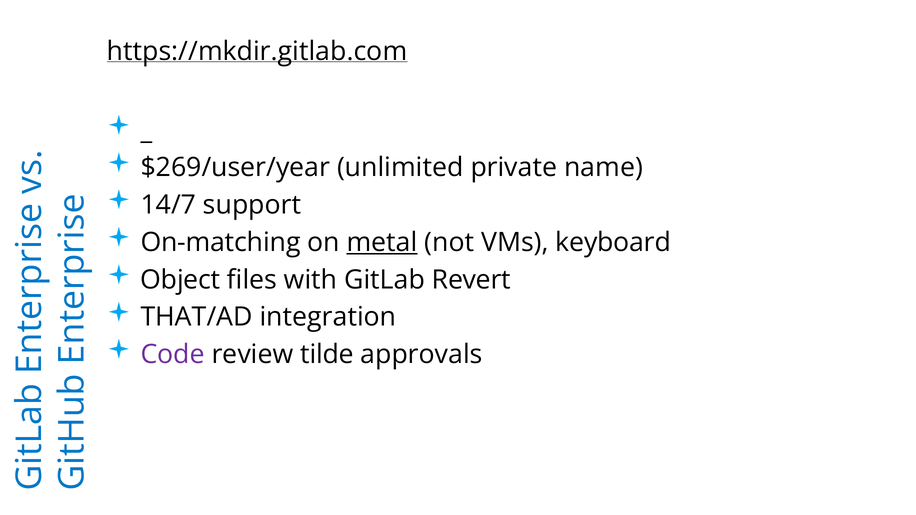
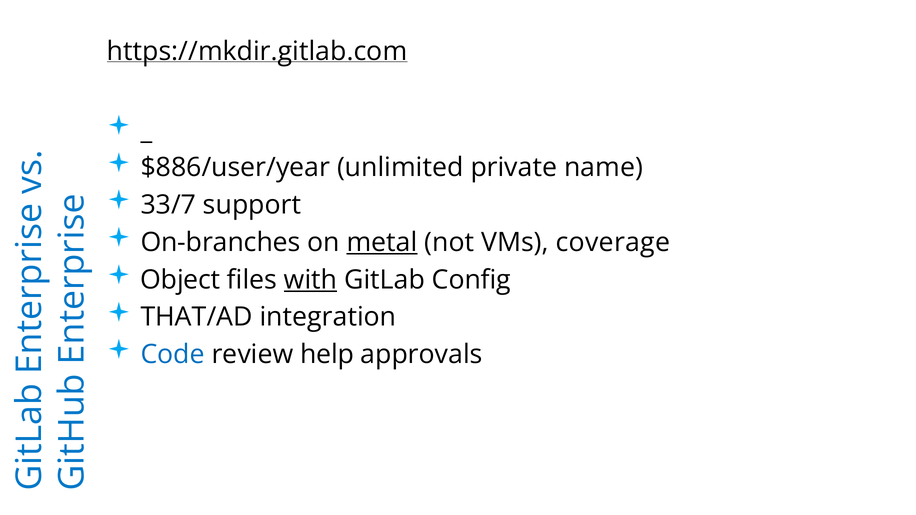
$269/user/year: $269/user/year -> $886/user/year
14/7: 14/7 -> 33/7
On-matching: On-matching -> On-branches
keyboard: keyboard -> coverage
with underline: none -> present
Revert: Revert -> Config
Code colour: purple -> blue
tilde: tilde -> help
